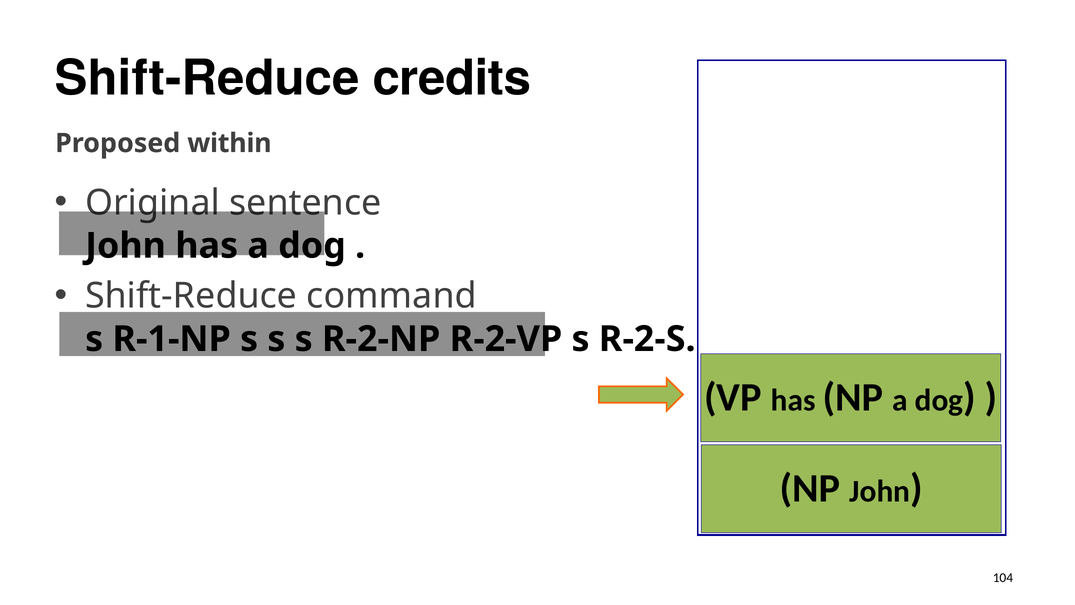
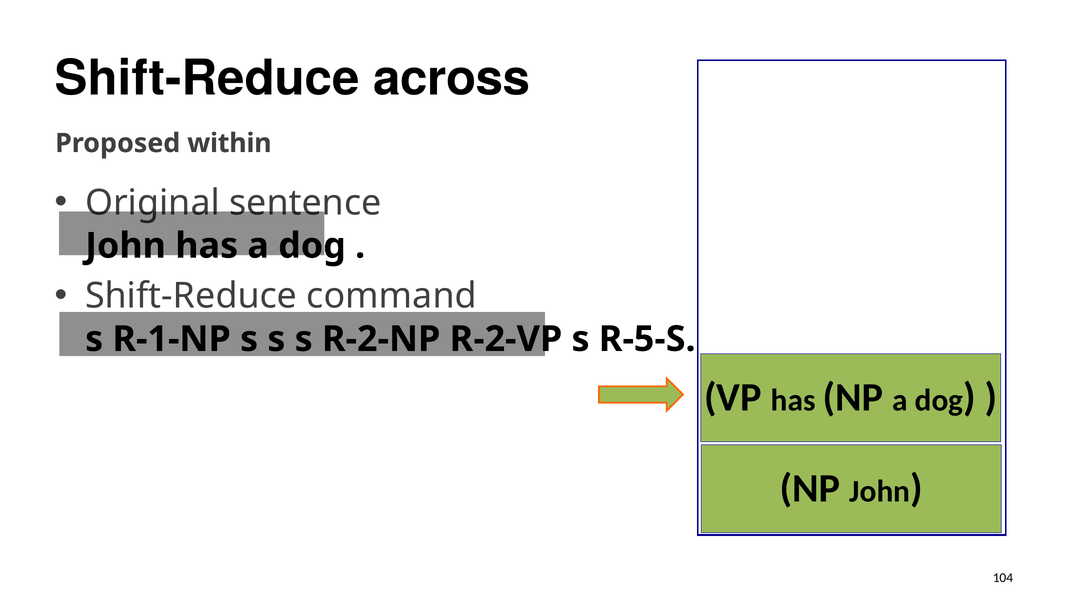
credits: credits -> across
R-2-S: R-2-S -> R-5-S
